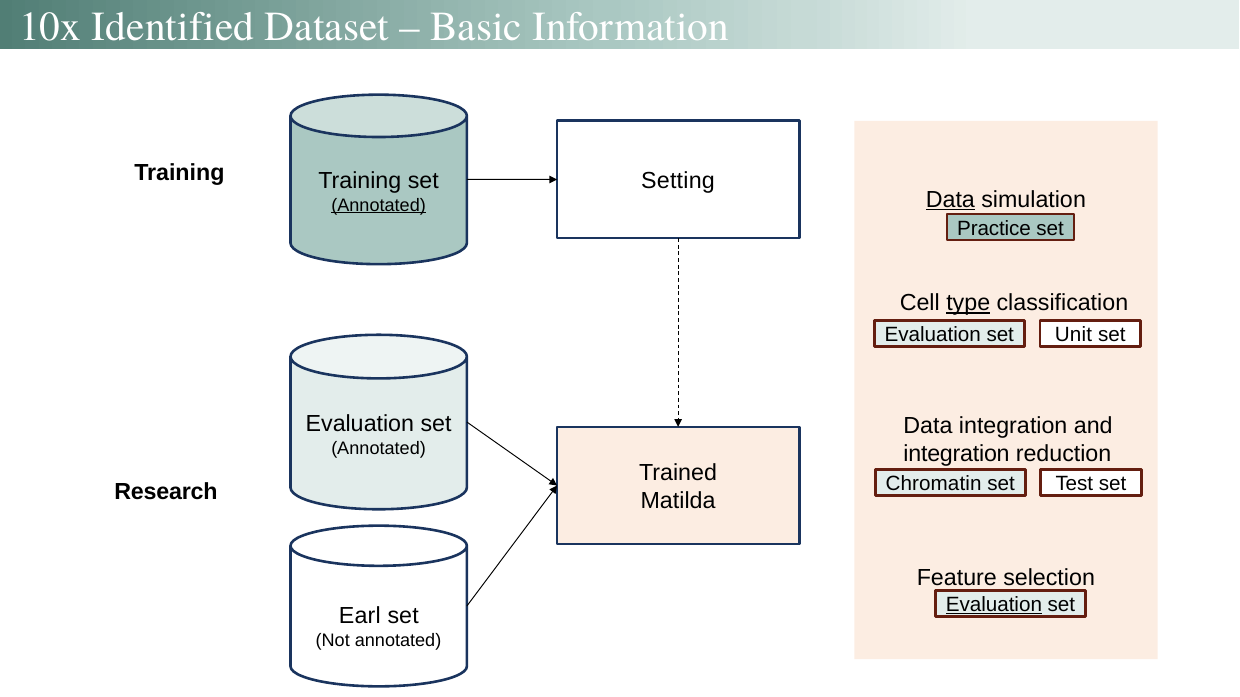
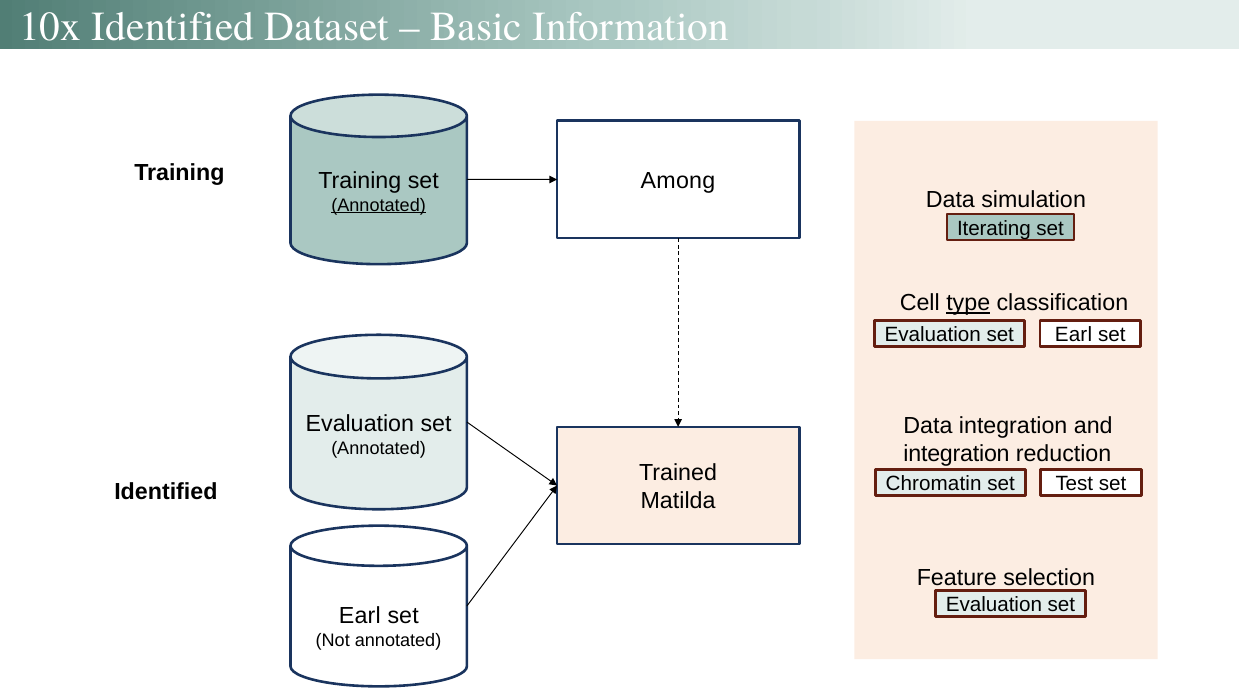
Setting: Setting -> Among
Data at (950, 200) underline: present -> none
Practice: Practice -> Iterating
set Unit: Unit -> Earl
Research at (166, 492): Research -> Identified
Evaluation at (994, 605) underline: present -> none
